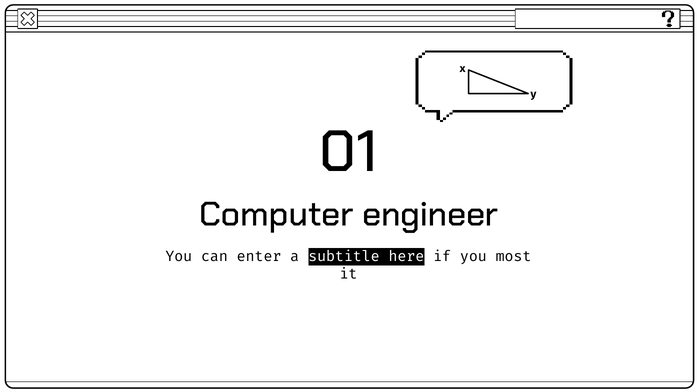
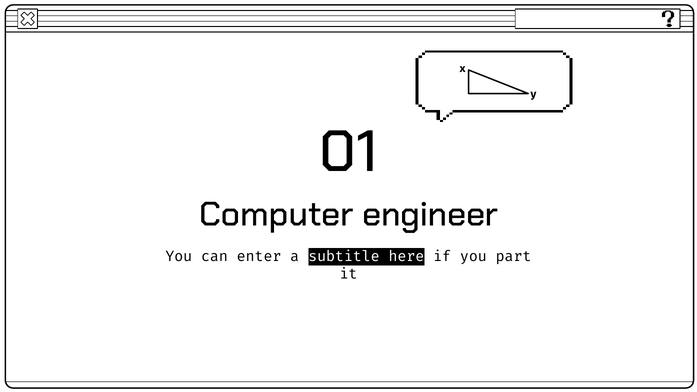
most: most -> part
